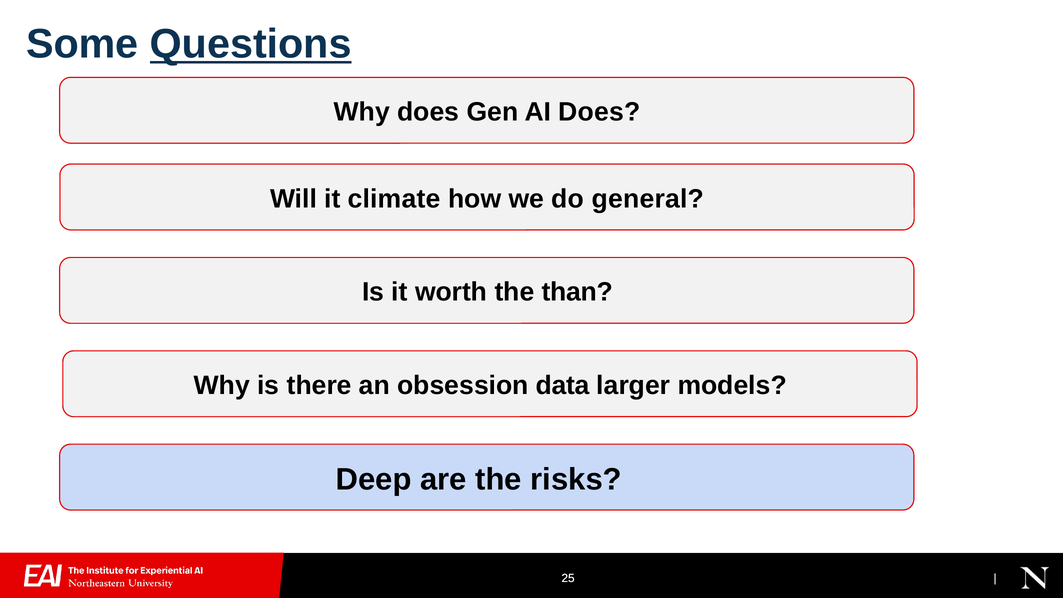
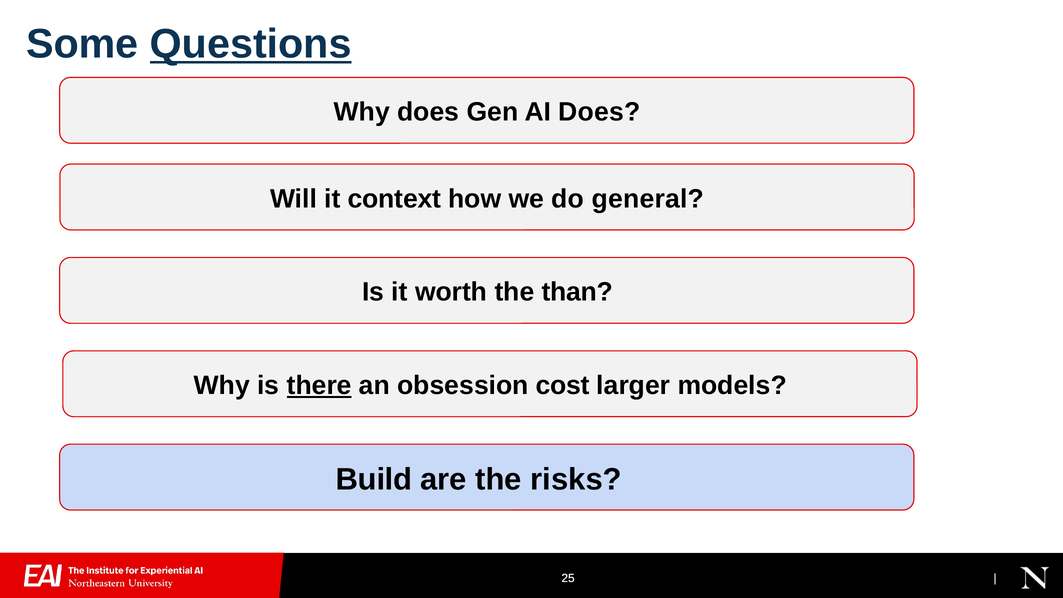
climate: climate -> context
there underline: none -> present
data: data -> cost
Deep: Deep -> Build
